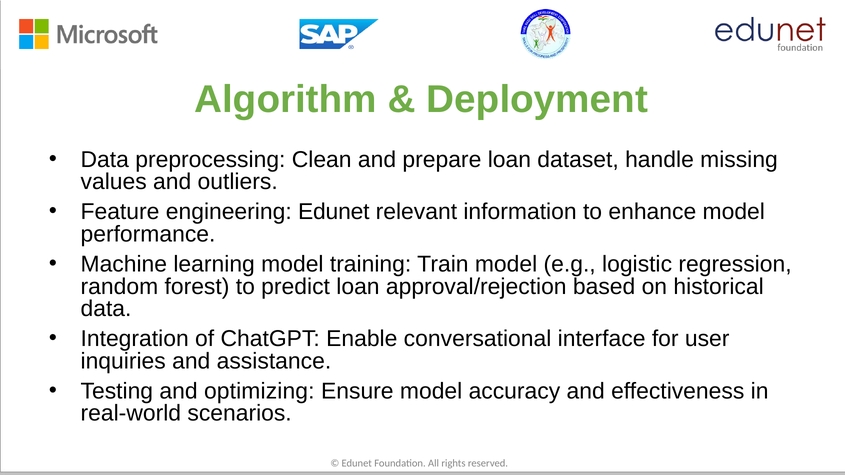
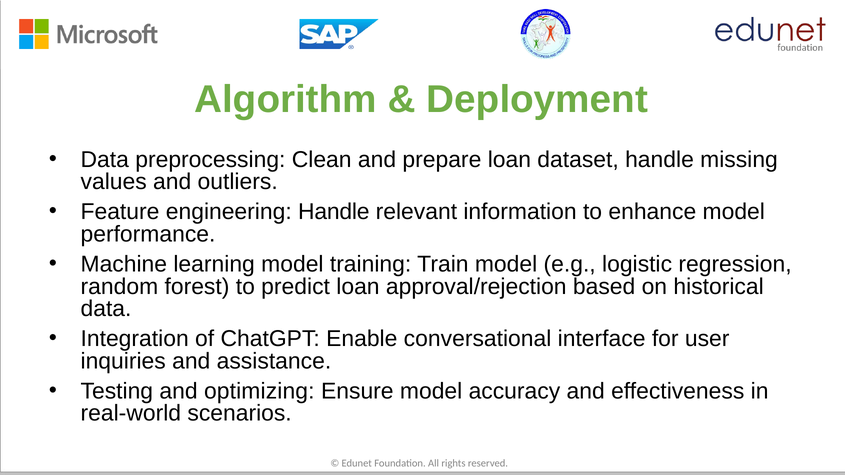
engineering Edunet: Edunet -> Handle
